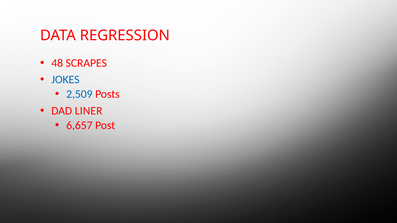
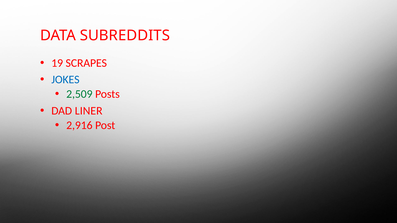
REGRESSION: REGRESSION -> SUBREDDITS
48: 48 -> 19
2,509 colour: blue -> green
6,657: 6,657 -> 2,916
